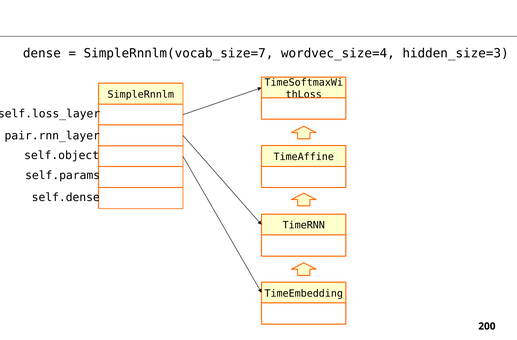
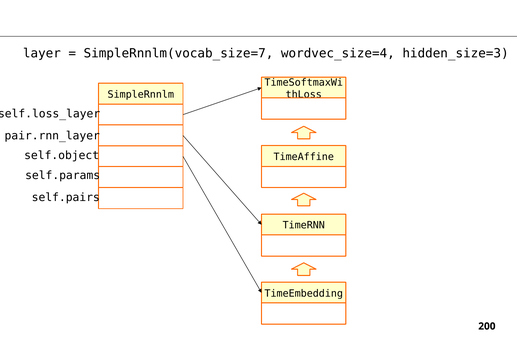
dense: dense -> layer
self.dense: self.dense -> self.pairs
